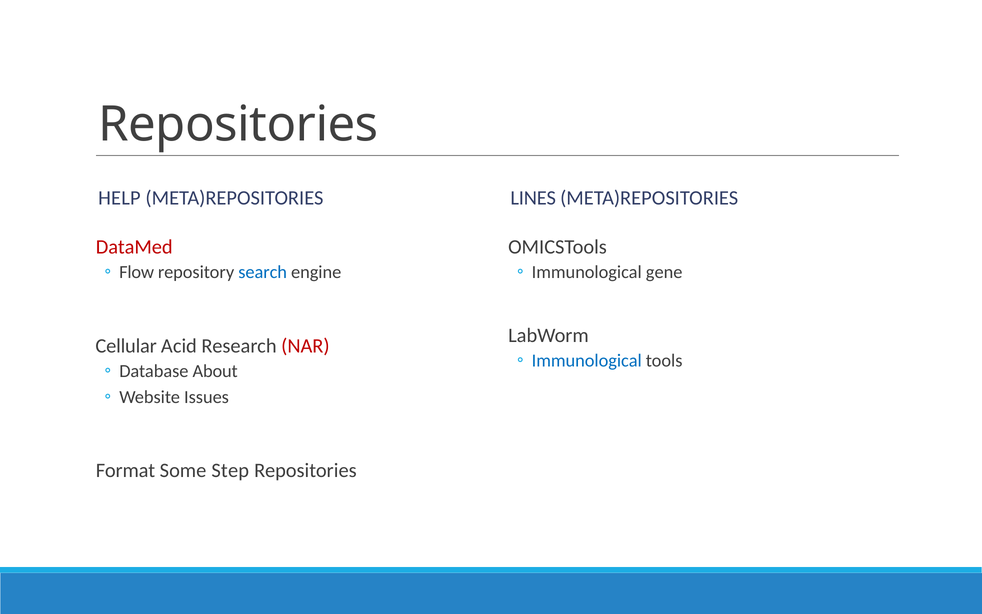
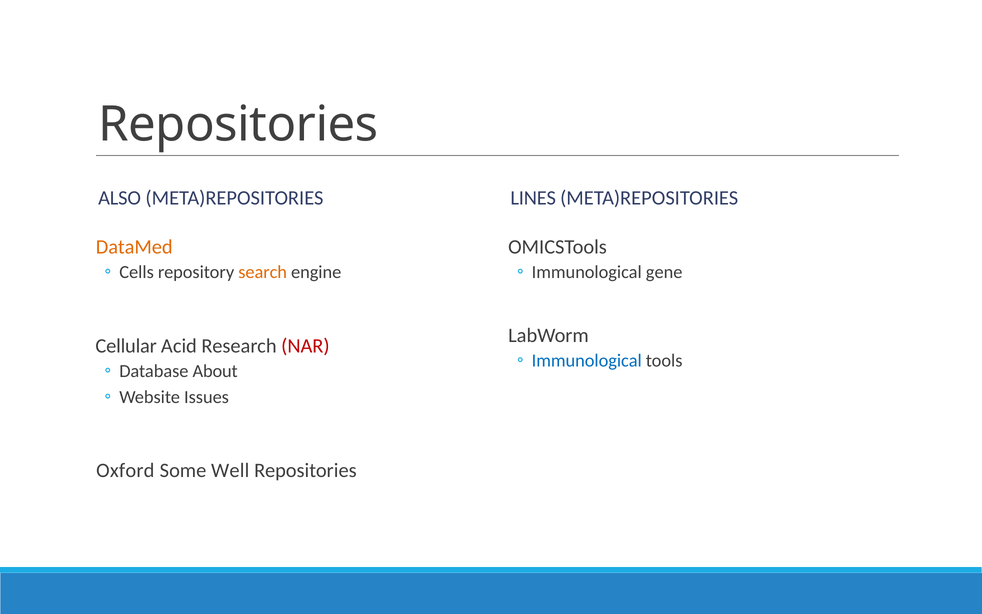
HELP: HELP -> ALSO
DataMed colour: red -> orange
Flow: Flow -> Cells
search colour: blue -> orange
Format: Format -> Oxford
Step: Step -> Well
